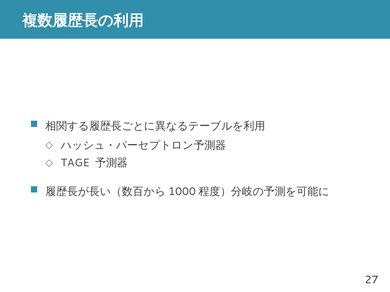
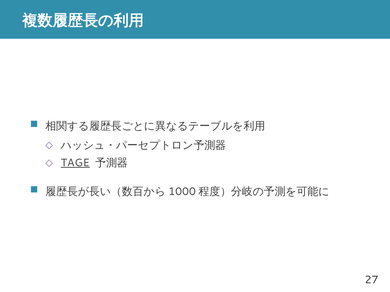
TAGE underline: none -> present
